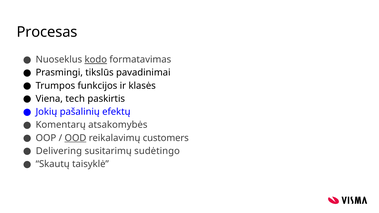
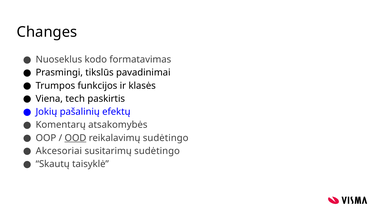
Procesas: Procesas -> Changes
kodo underline: present -> none
reikalavimų customers: customers -> sudėtingo
Delivering: Delivering -> Akcesoriai
